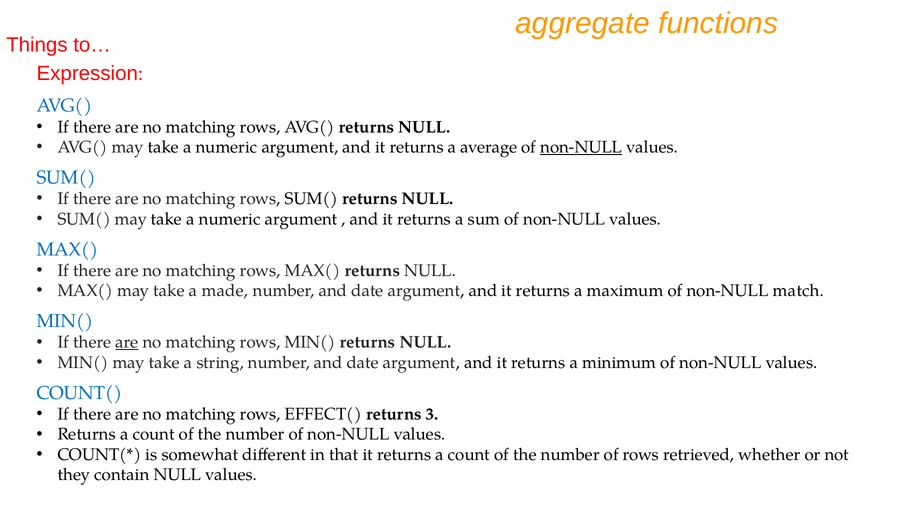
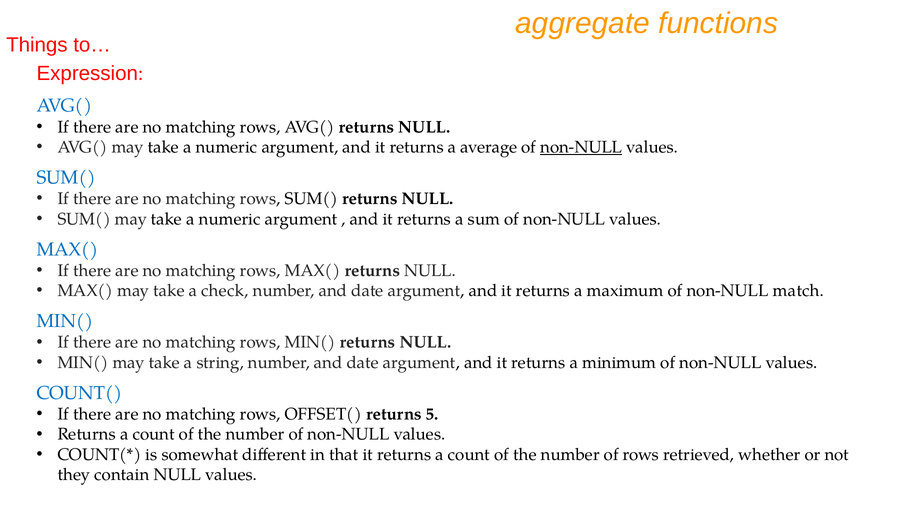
made: made -> check
are at (127, 342) underline: present -> none
EFFECT(: EFFECT( -> OFFSET(
3: 3 -> 5
